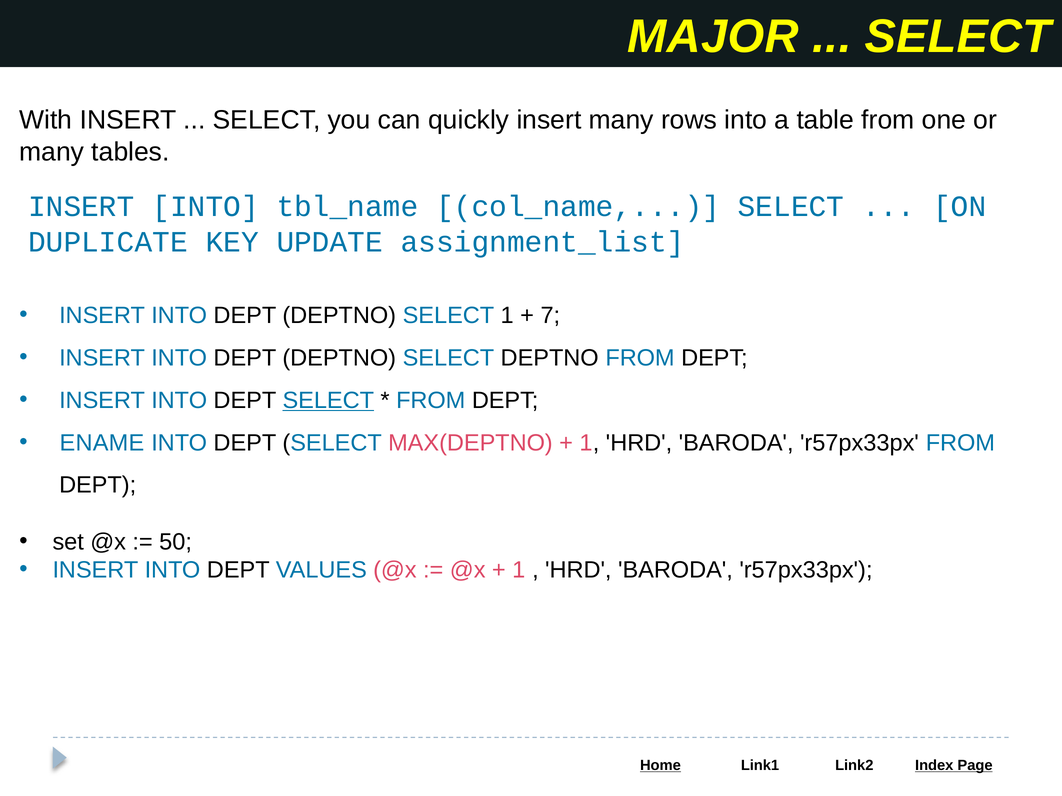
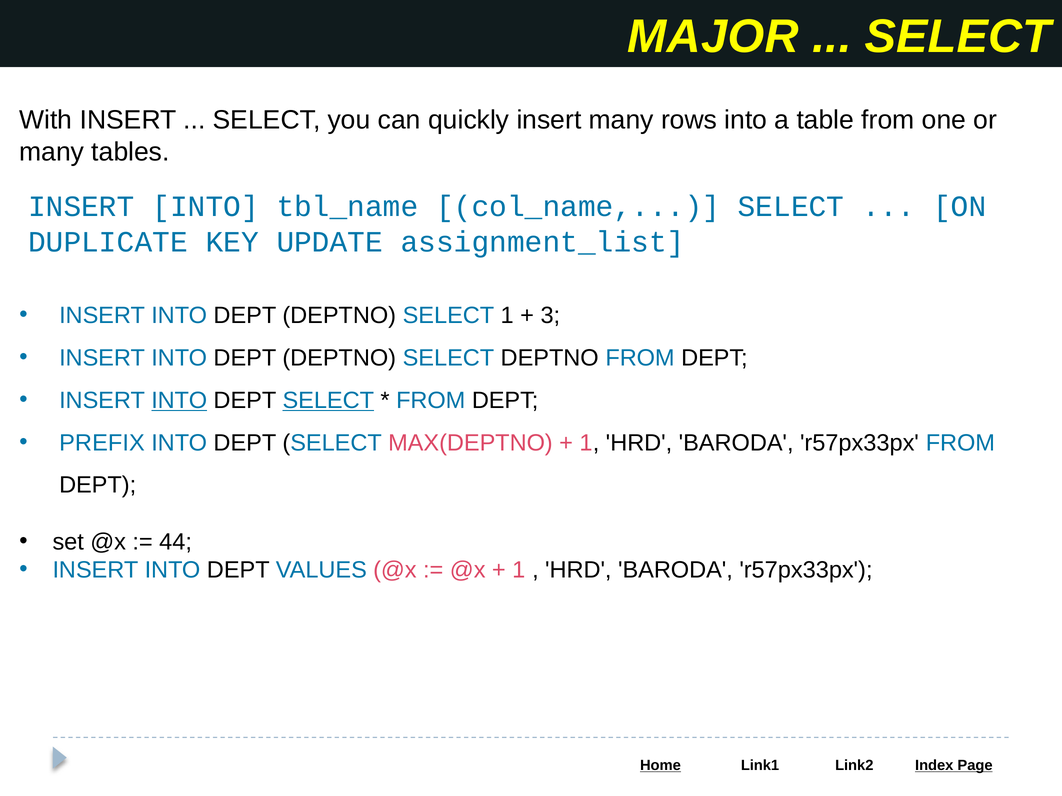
7: 7 -> 3
INTO at (179, 401) underline: none -> present
ENAME: ENAME -> PREFIX
50: 50 -> 44
